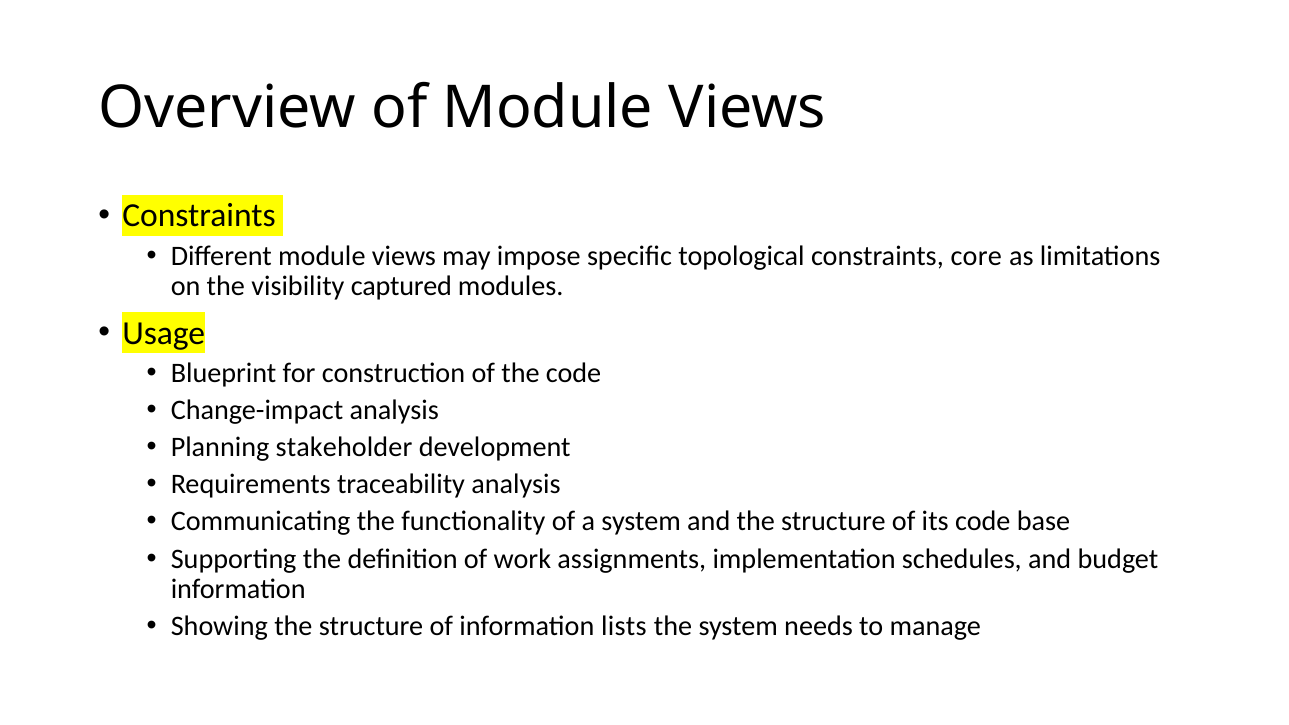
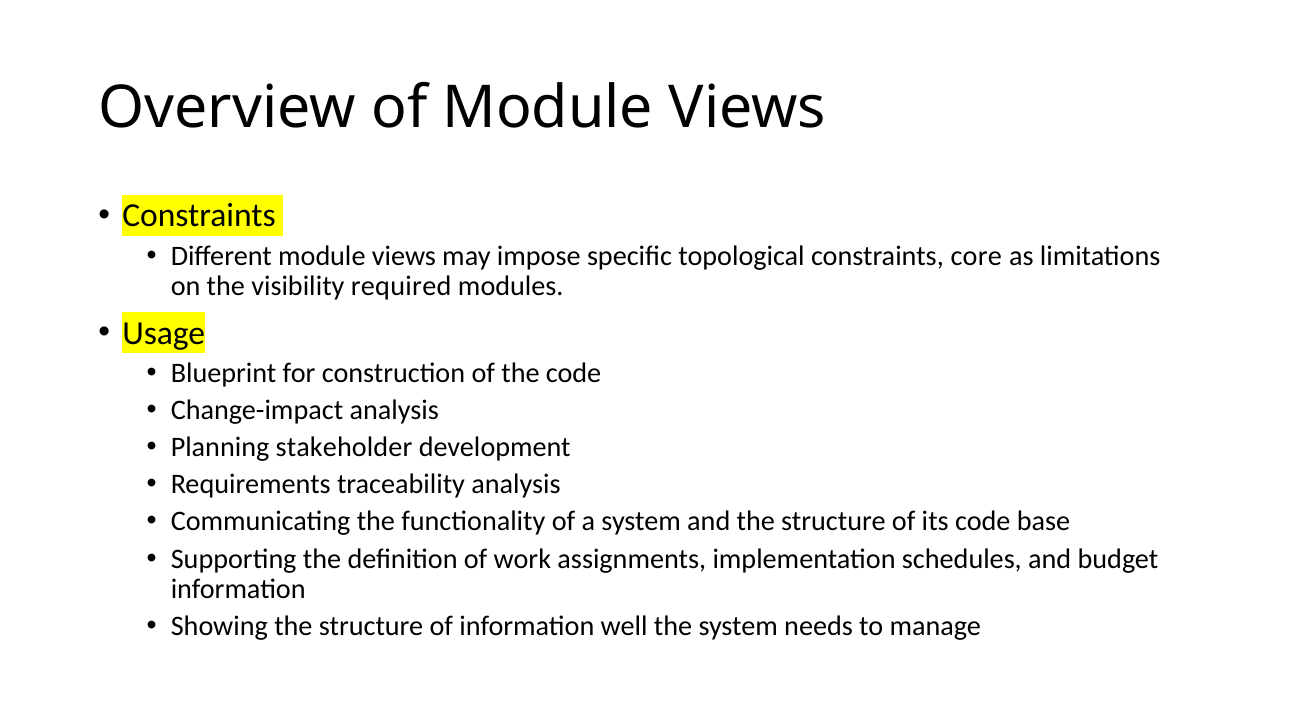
captured: captured -> required
lists: lists -> well
